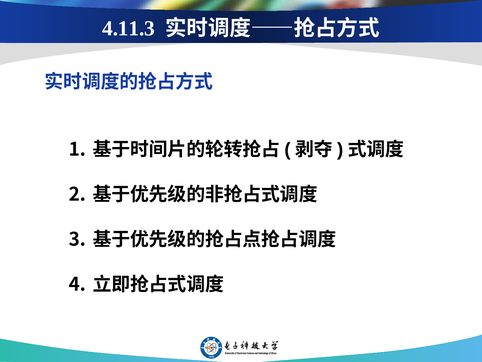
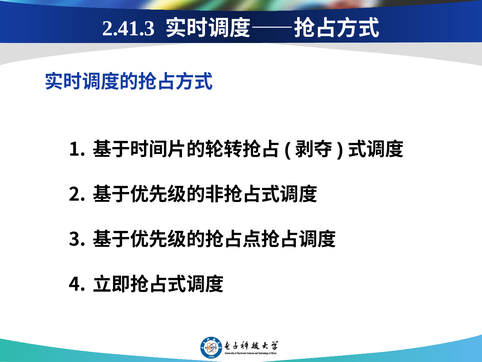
4.11.3: 4.11.3 -> 2.41.3
